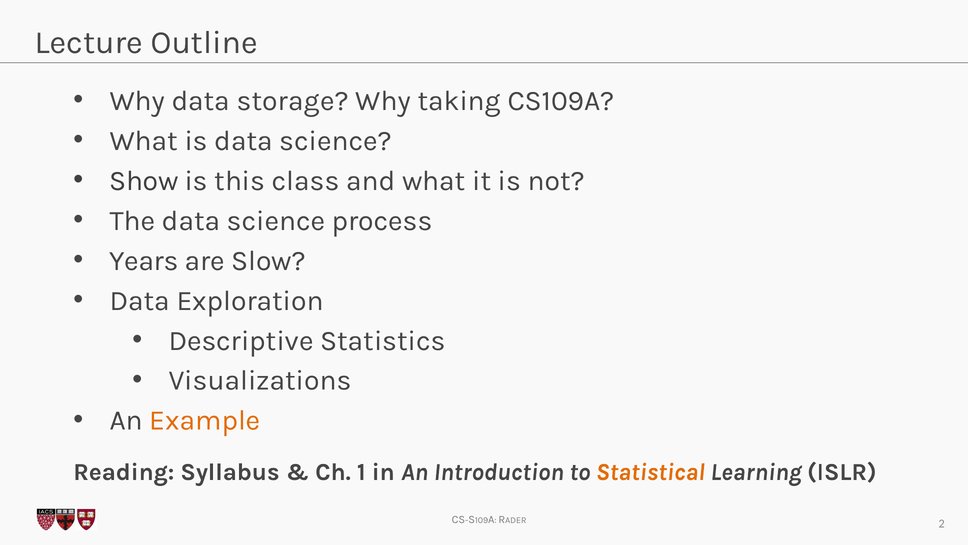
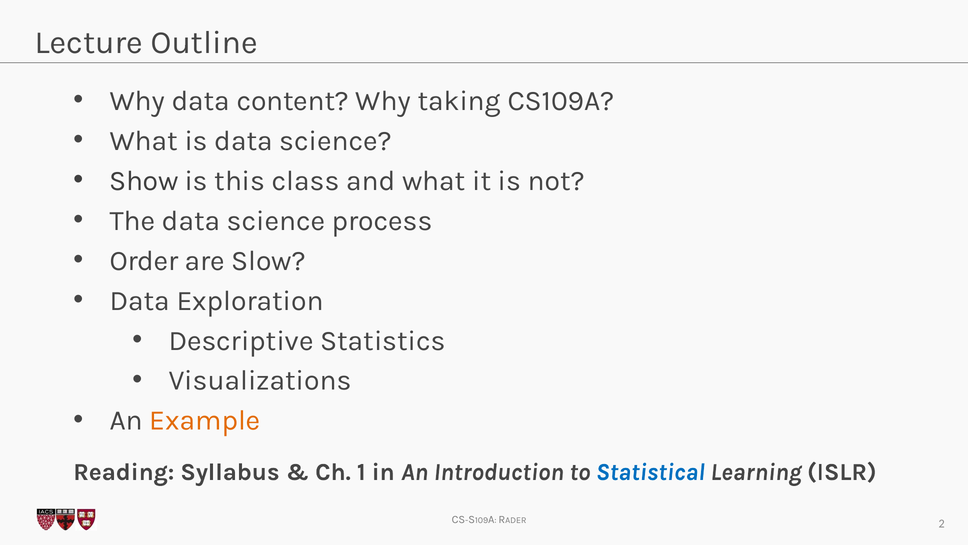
storage: storage -> content
Years: Years -> Order
Statistical colour: orange -> blue
